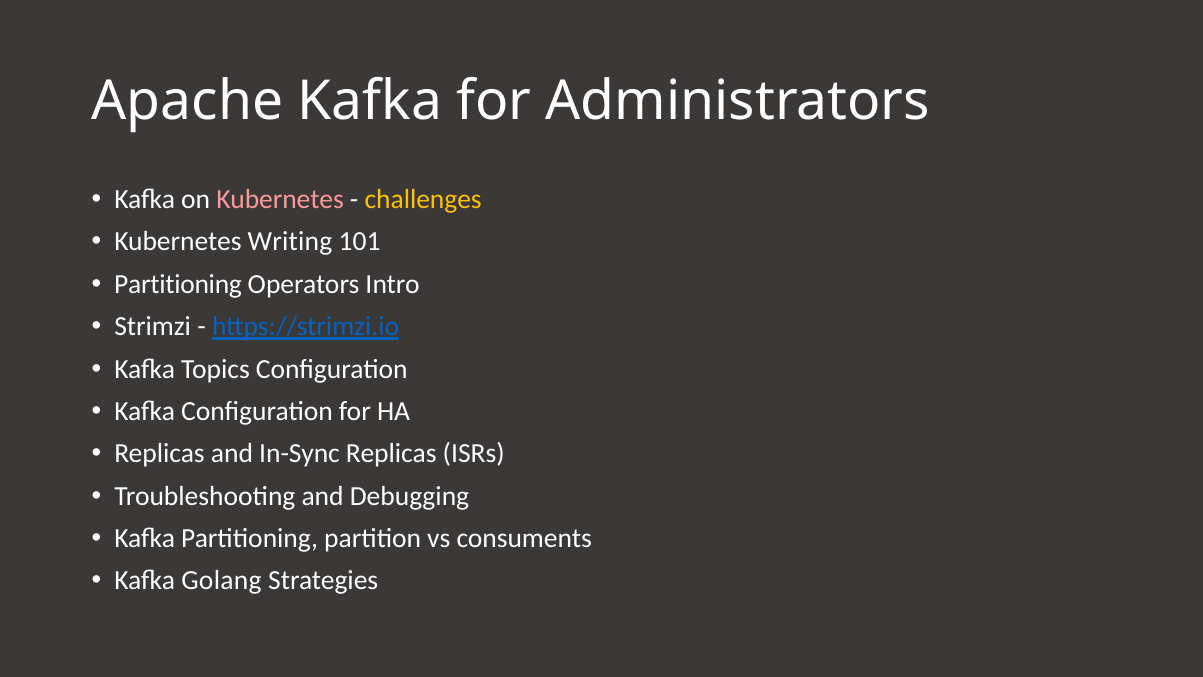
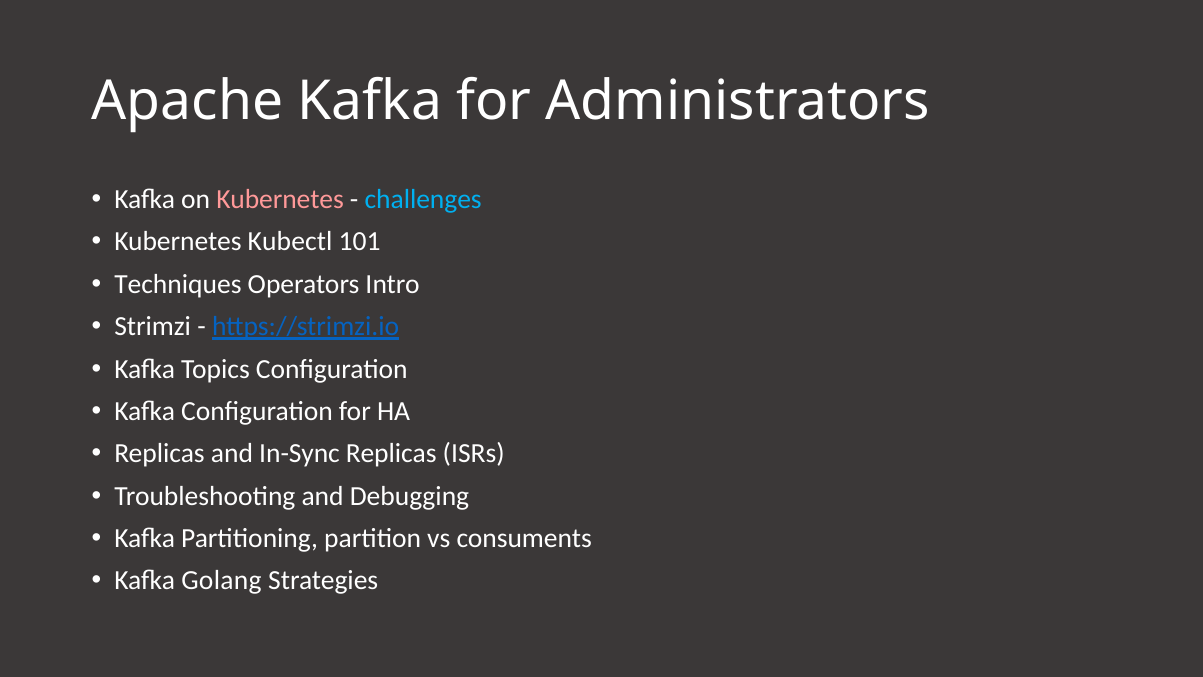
challenges colour: yellow -> light blue
Writing: Writing -> Kubectl
Partitioning at (178, 284): Partitioning -> Techniques
